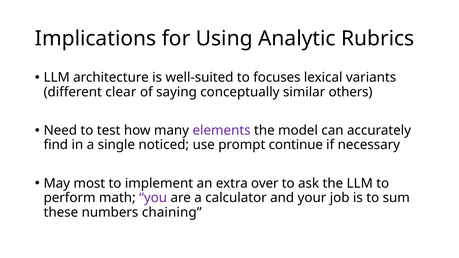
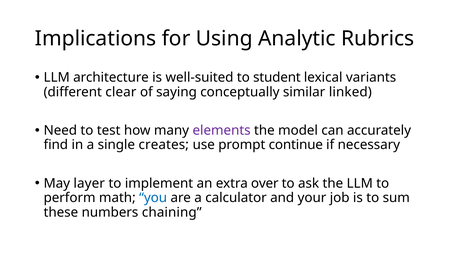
focuses: focuses -> student
others: others -> linked
noticed: noticed -> creates
most: most -> layer
you colour: purple -> blue
